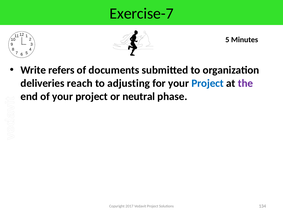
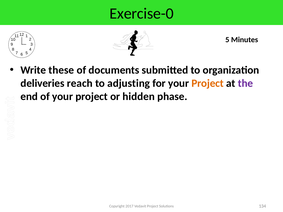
Exercise-7: Exercise-7 -> Exercise-0
refers: refers -> these
Project at (208, 83) colour: blue -> orange
neutral: neutral -> hidden
